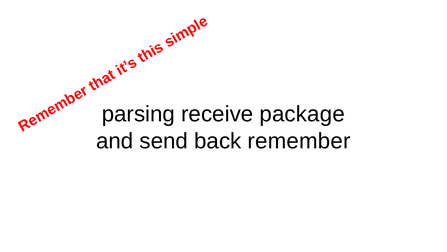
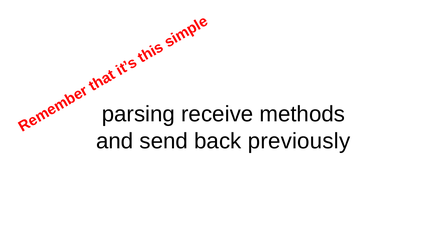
package: package -> methods
remember: remember -> previously
